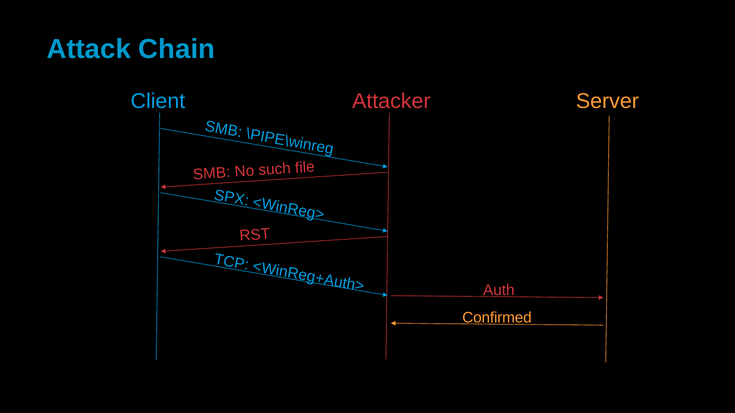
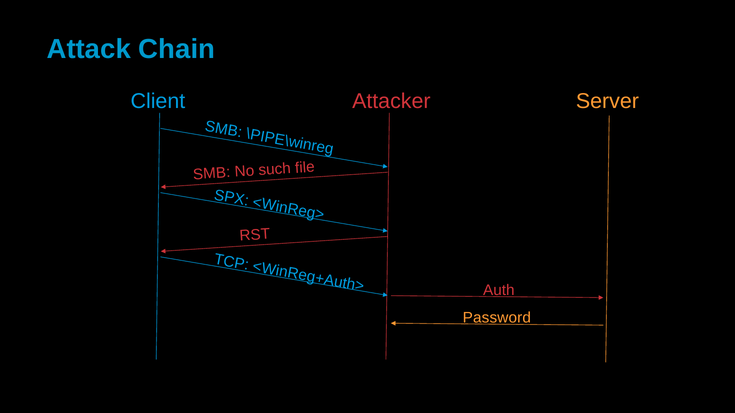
Confirmed: Confirmed -> Password
